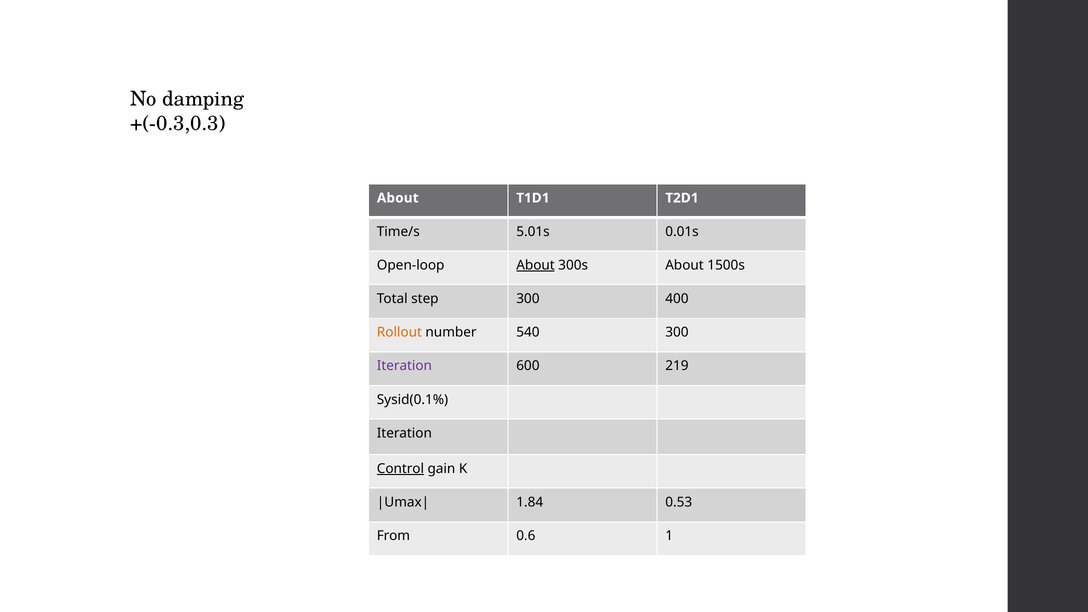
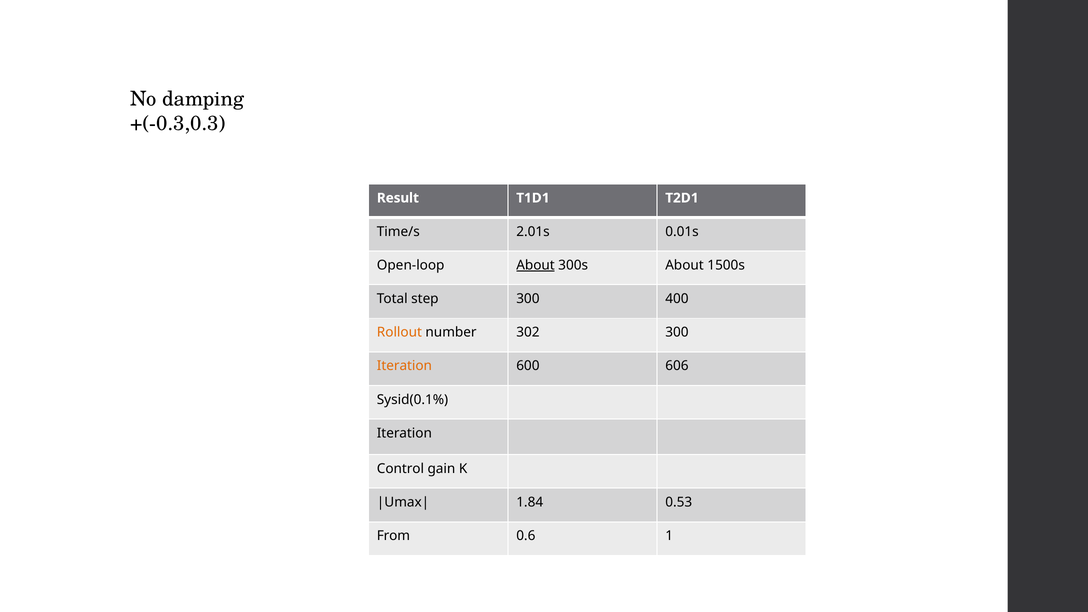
About at (398, 198): About -> Result
5.01s: 5.01s -> 2.01s
540: 540 -> 302
Iteration at (404, 366) colour: purple -> orange
219: 219 -> 606
Control underline: present -> none
